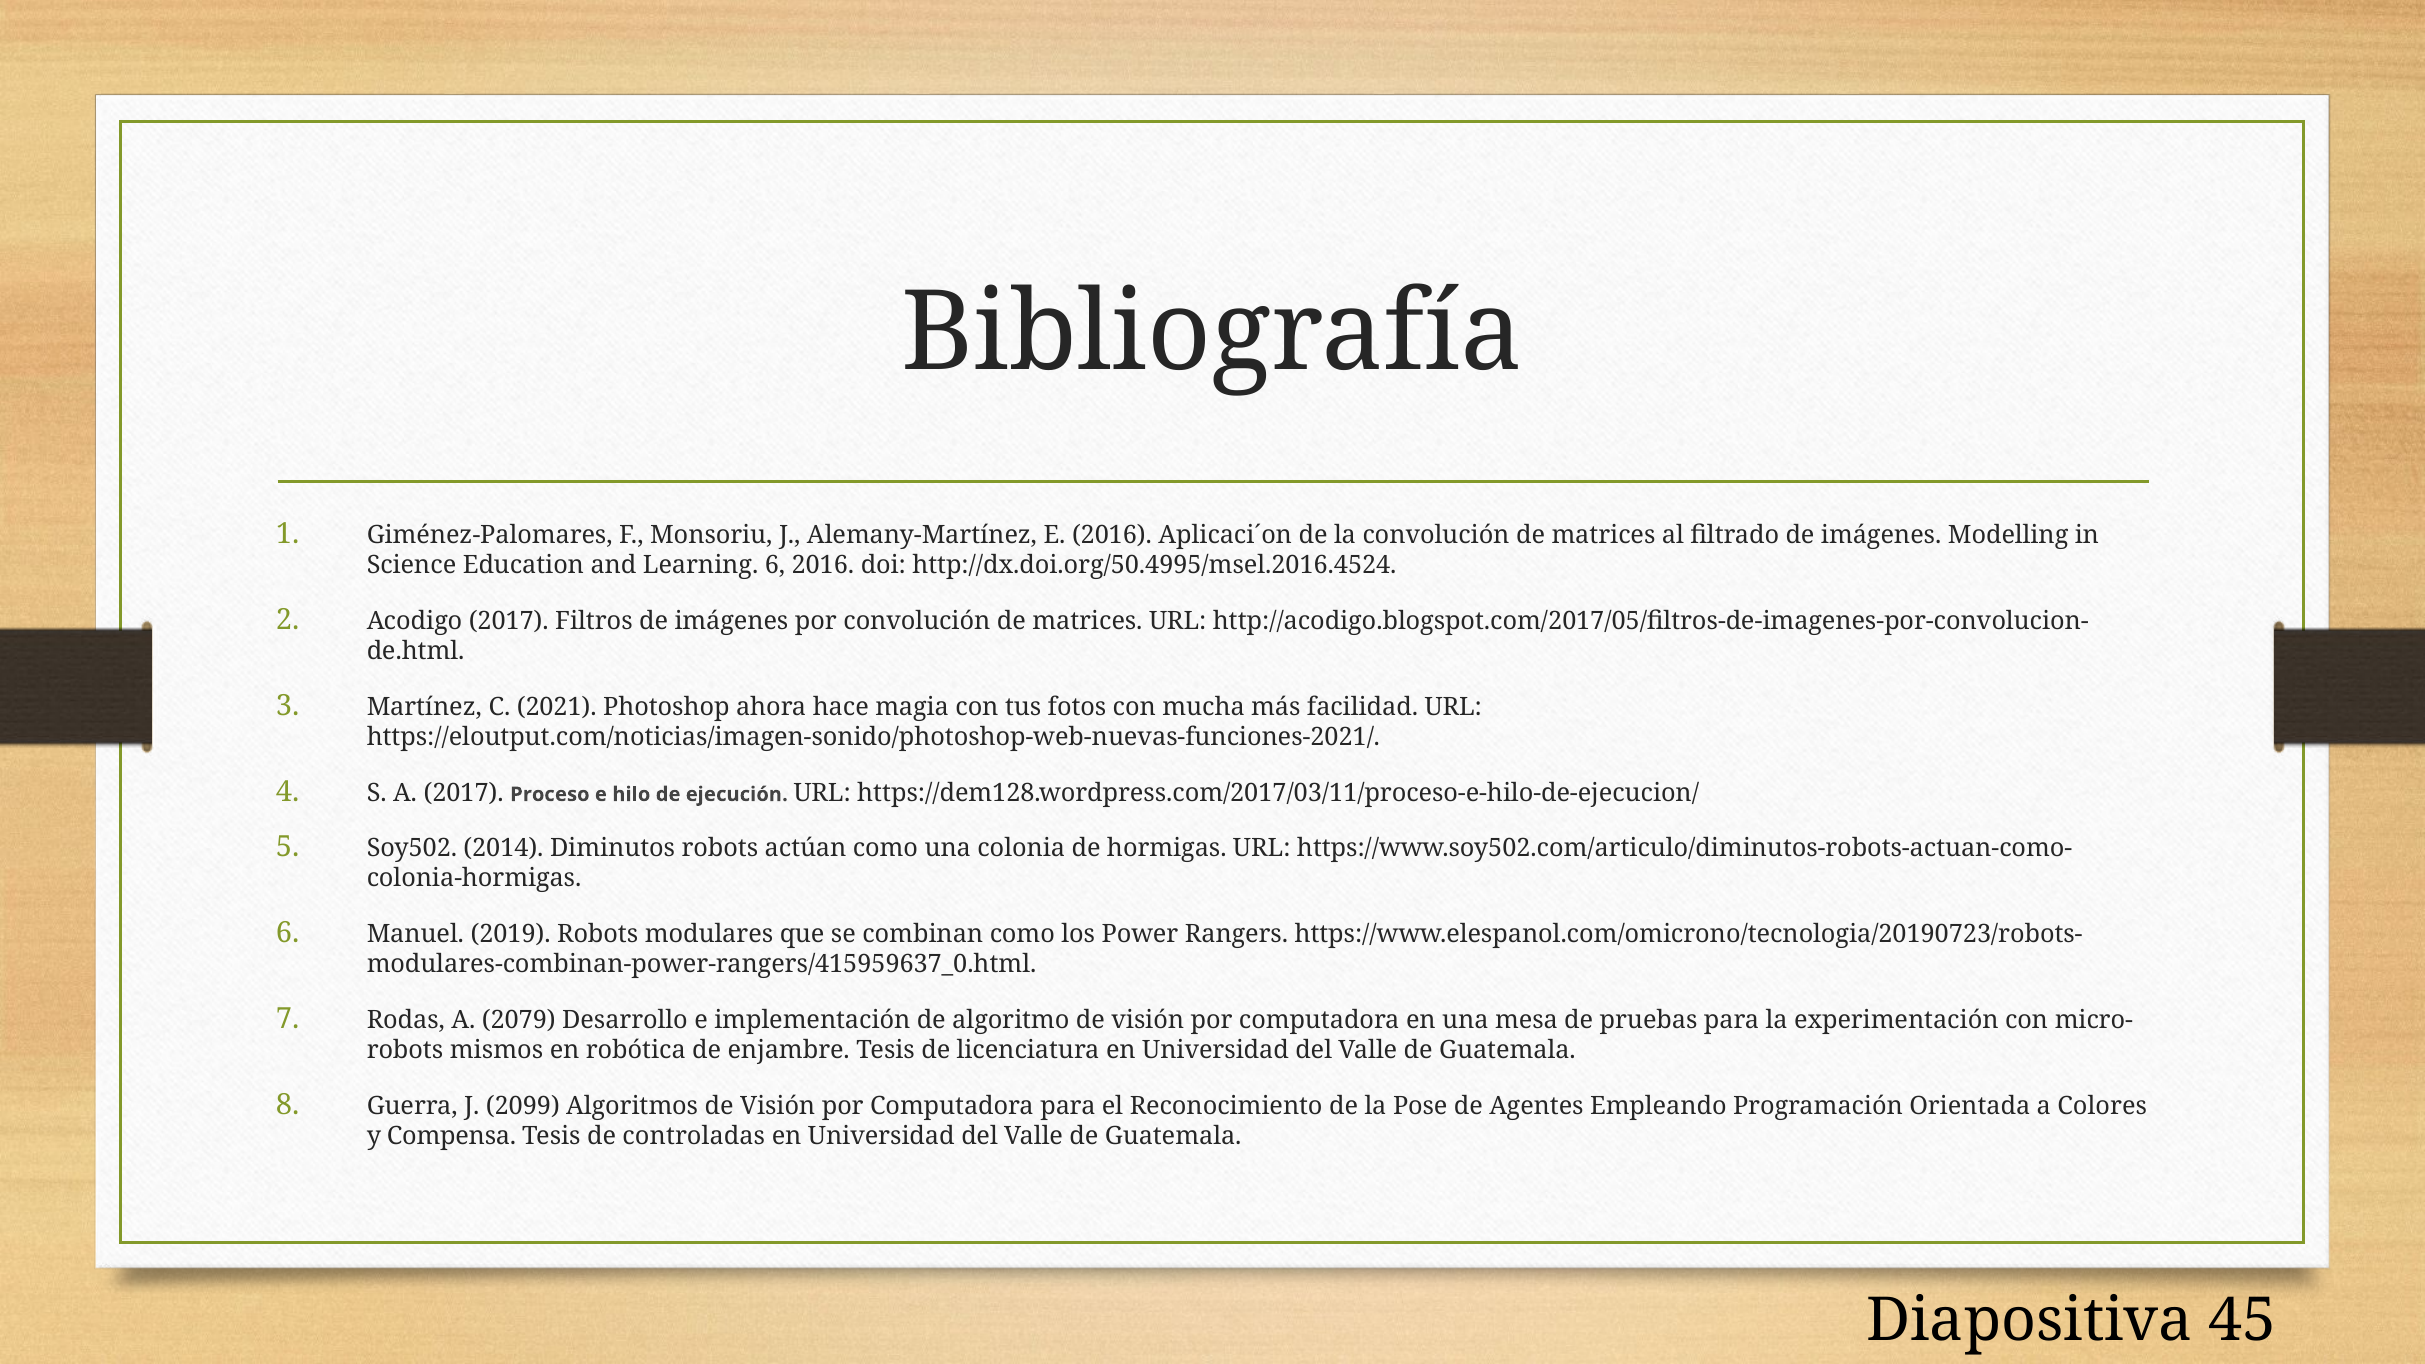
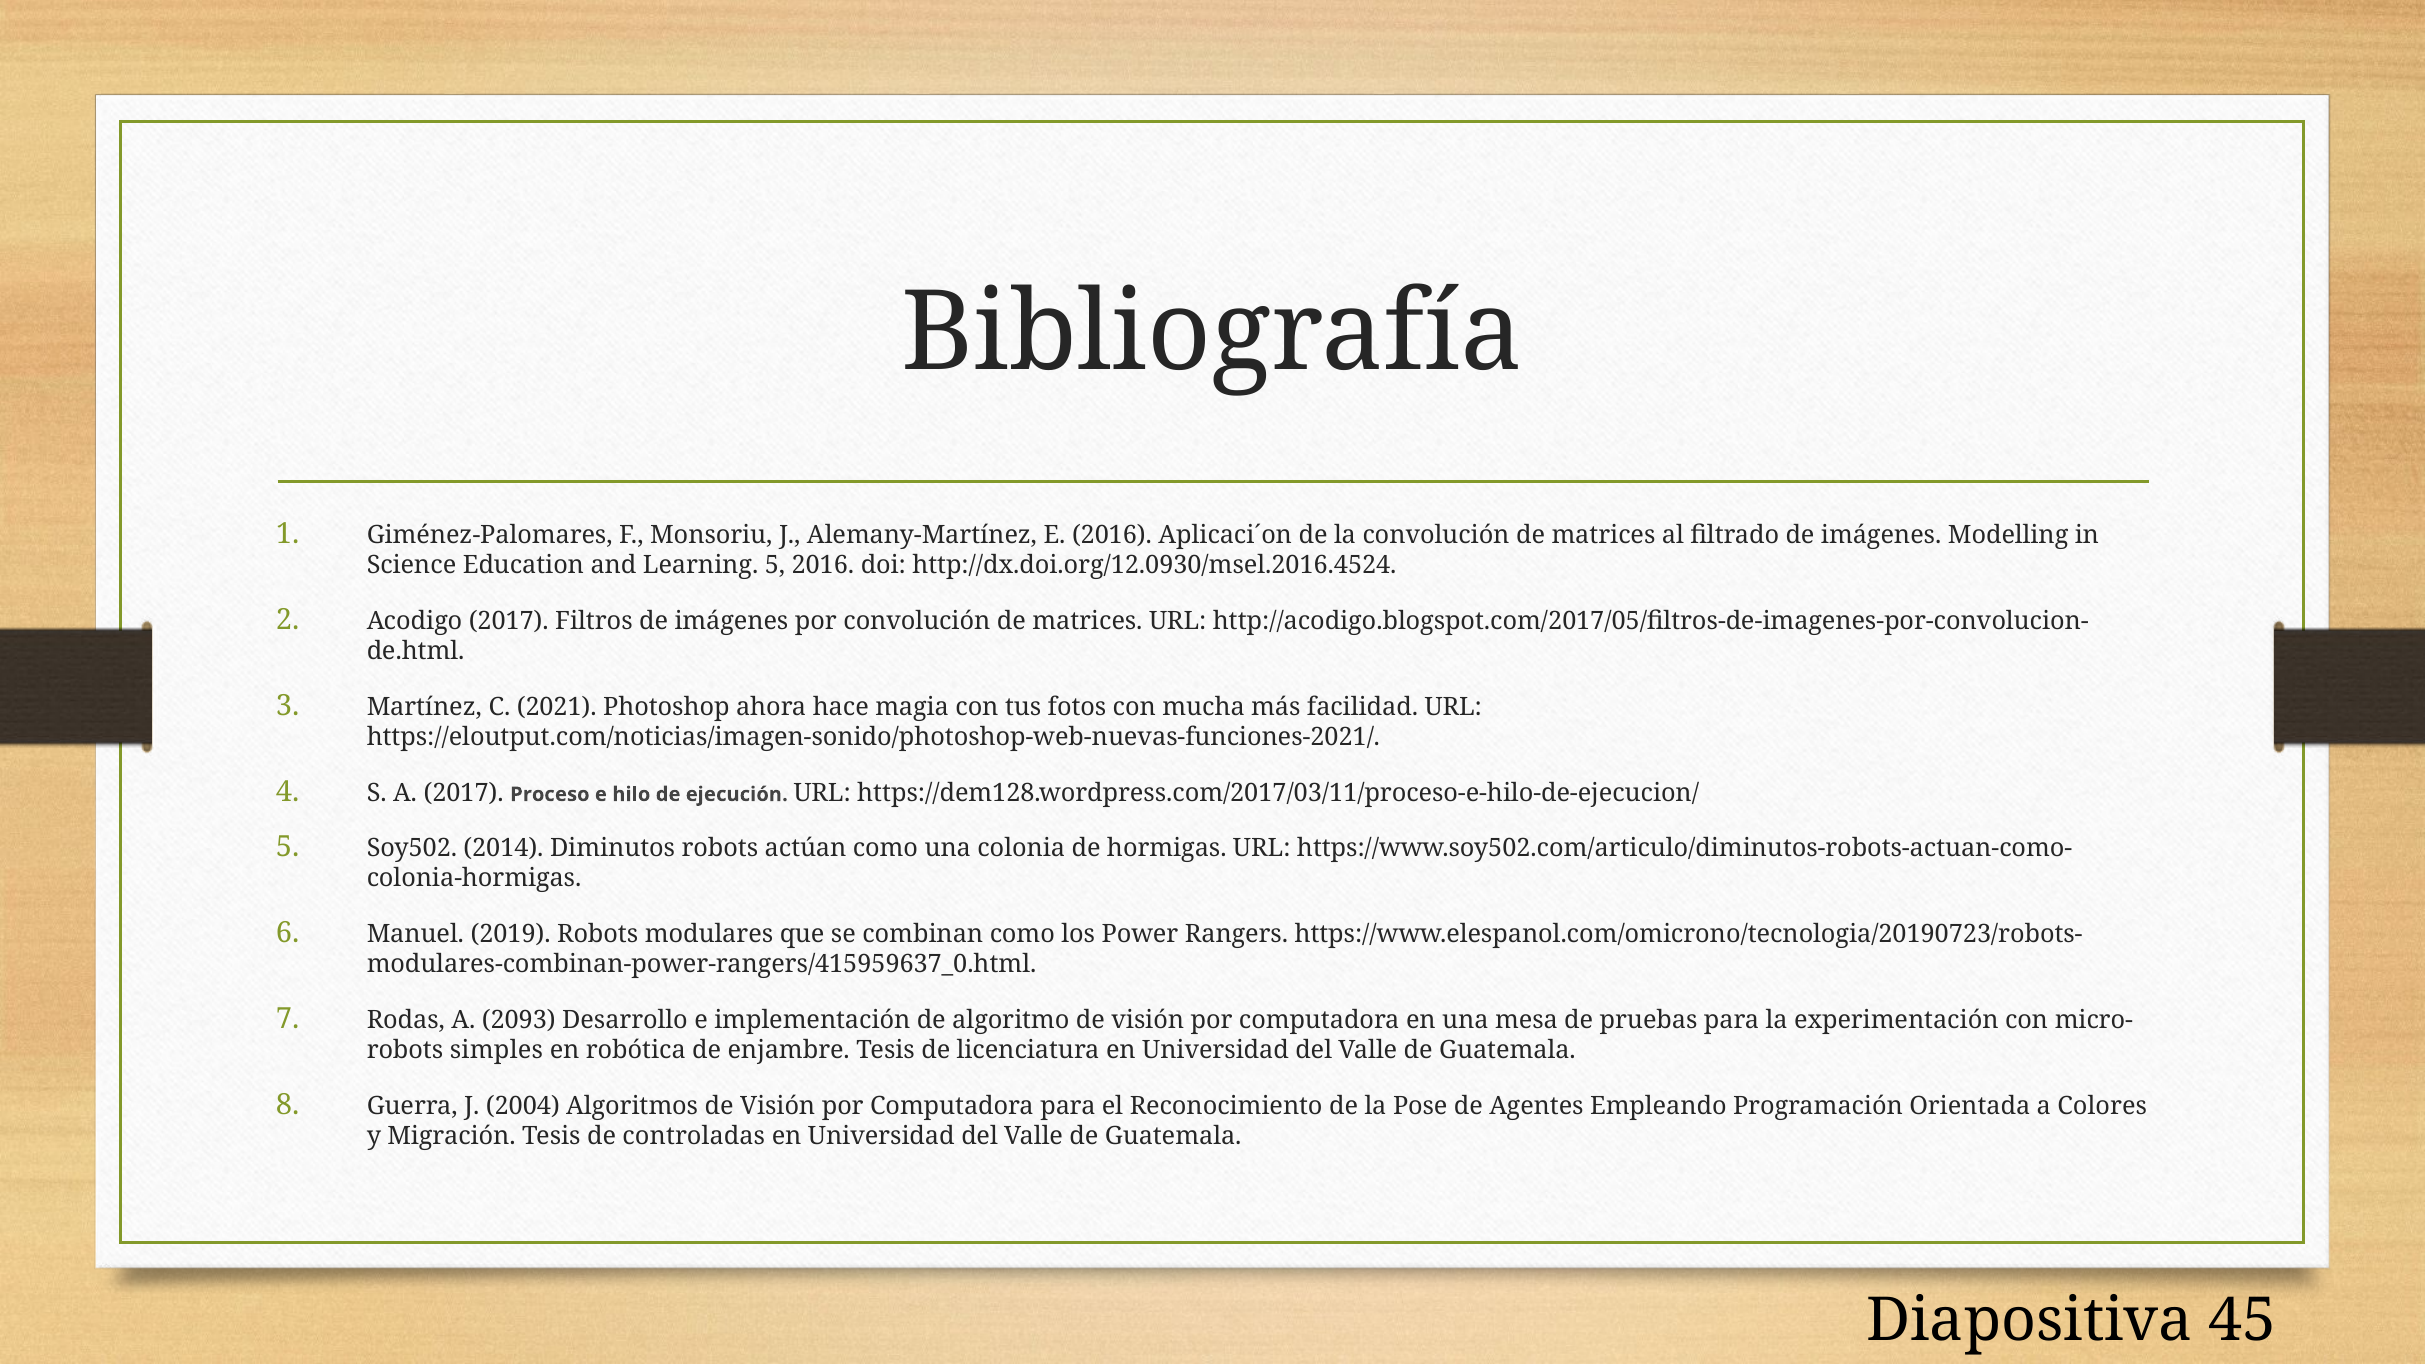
Learning 6: 6 -> 5
http://dx.doi.org/50.4995/msel.2016.4524: http://dx.doi.org/50.4995/msel.2016.4524 -> http://dx.doi.org/12.0930/msel.2016.4524
2079: 2079 -> 2093
mismos: mismos -> simples
2099: 2099 -> 2004
Compensa: Compensa -> Migración
